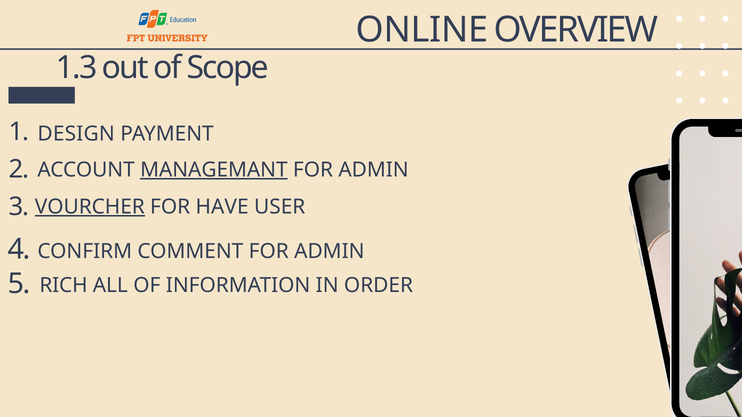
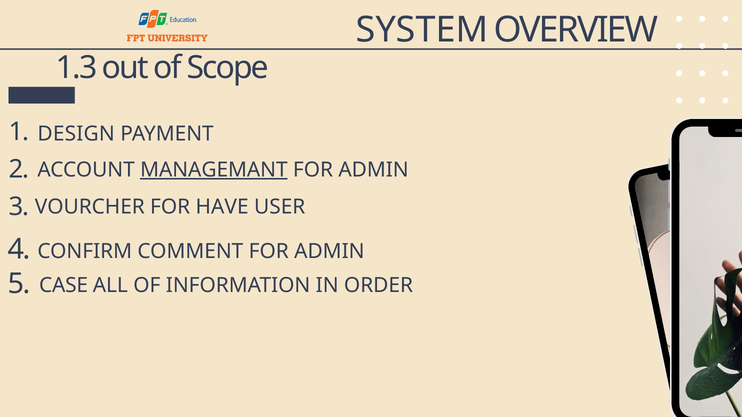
ONLINE: ONLINE -> SYSTEM
VOURCHER underline: present -> none
RICH: RICH -> CASE
